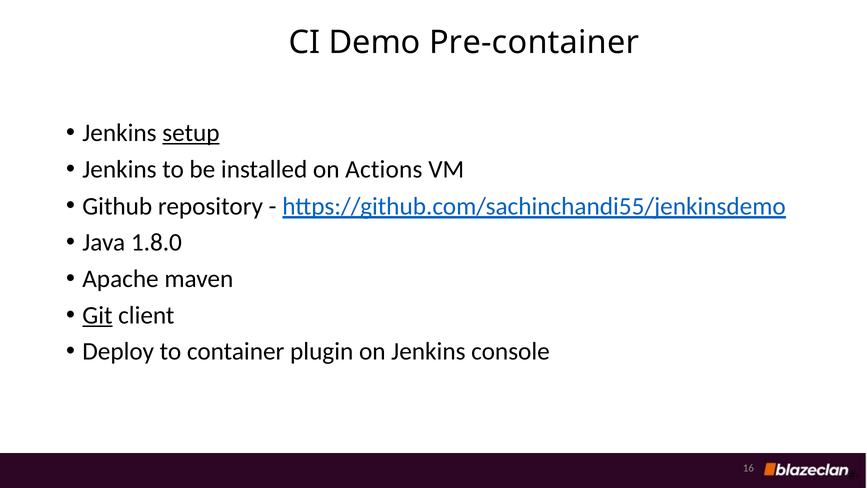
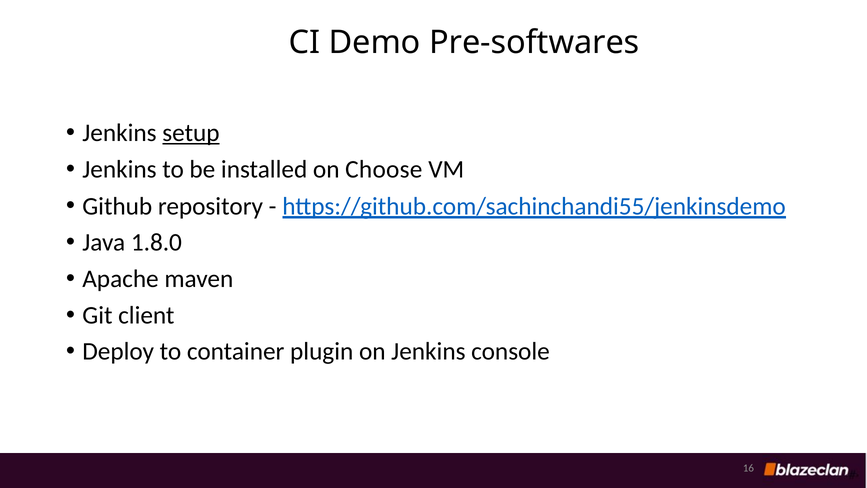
Pre-container: Pre-container -> Pre-softwares
on Actions: Actions -> Choose
Git underline: present -> none
